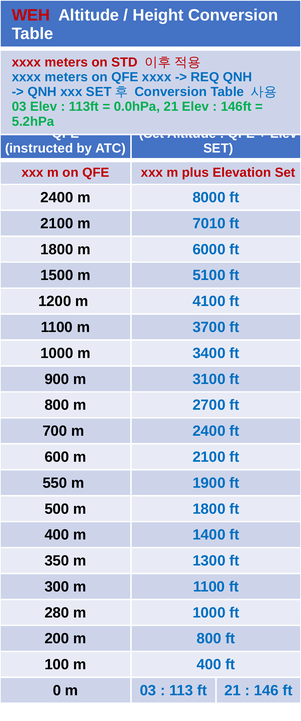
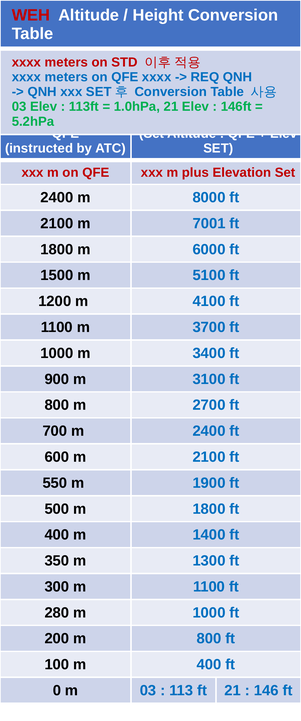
0.0hPa: 0.0hPa -> 1.0hPa
7010: 7010 -> 7001
